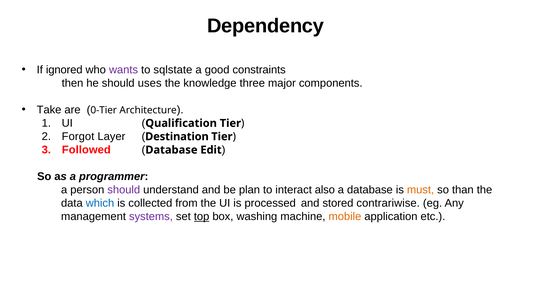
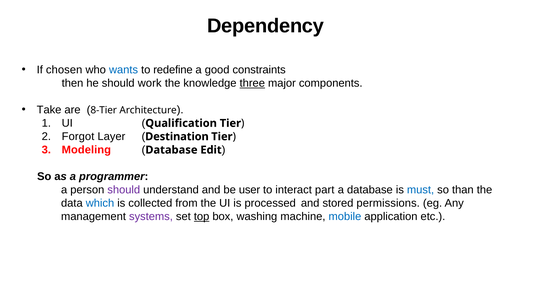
ignored: ignored -> chosen
wants colour: purple -> blue
sqlstate: sqlstate -> redefine
uses: uses -> work
three underline: none -> present
0-Tier: 0-Tier -> 8-Tier
Followed: Followed -> Modeling
plan: plan -> user
also: also -> part
must colour: orange -> blue
contrariwise: contrariwise -> permissions
mobile colour: orange -> blue
